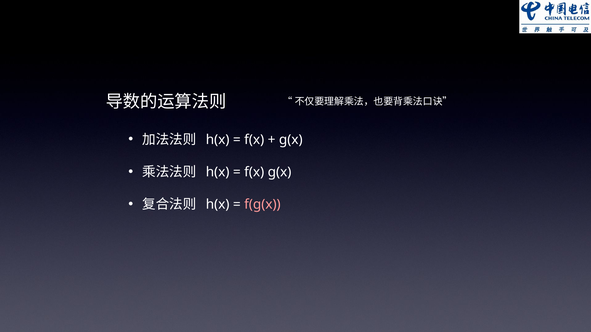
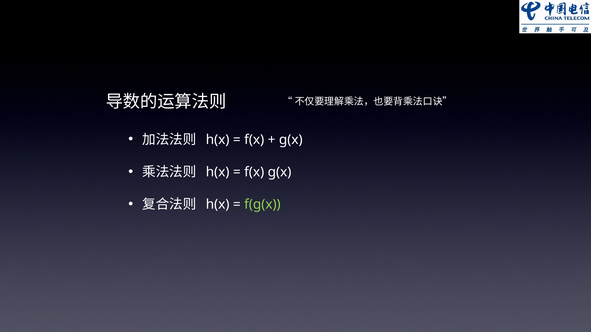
f(g(x colour: pink -> light green
